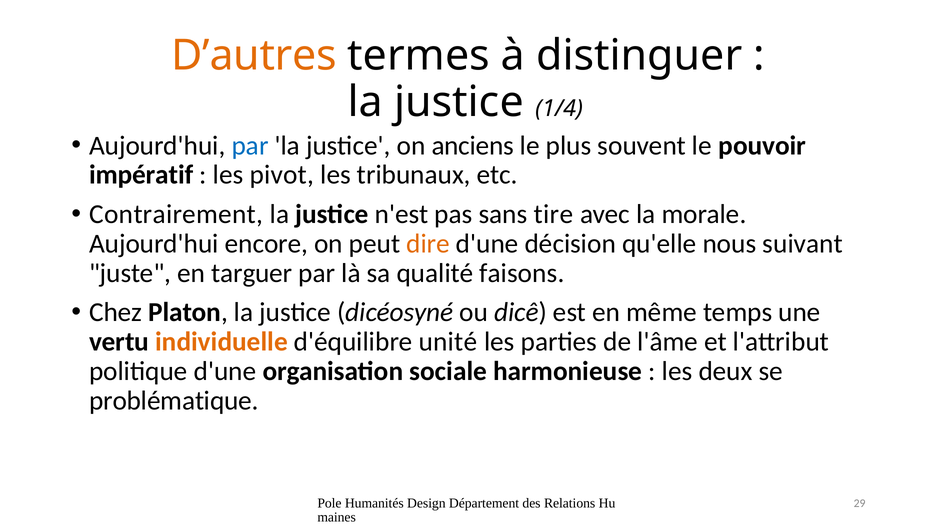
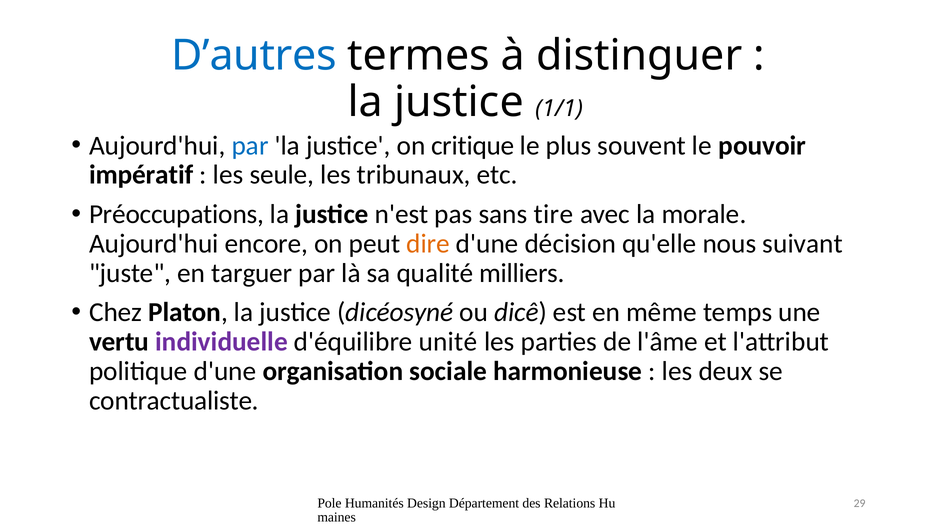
D’autres colour: orange -> blue
1/4: 1/4 -> 1/1
anciens: anciens -> critique
pivot: pivot -> seule
Contrairement: Contrairement -> Préoccupations
faisons: faisons -> milliers
individuelle colour: orange -> purple
problématique: problématique -> contractualiste
